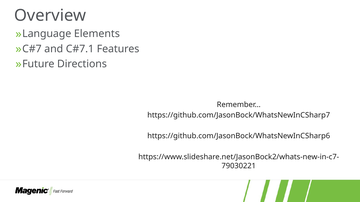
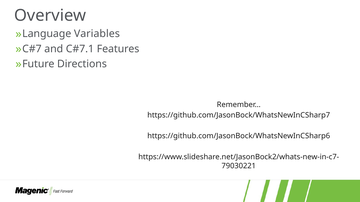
Elements: Elements -> Variables
